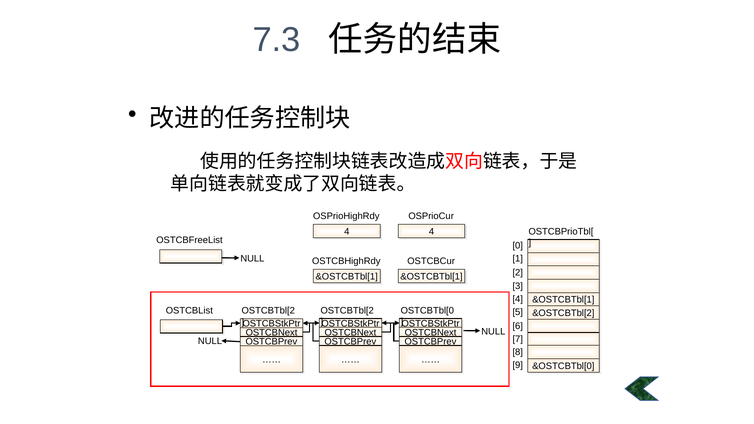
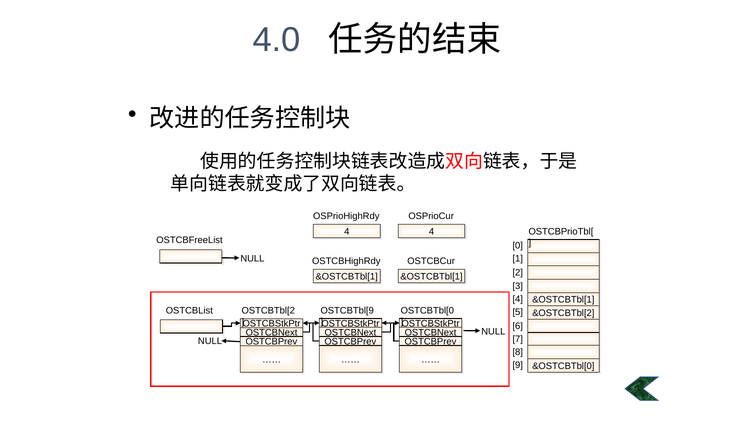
7.3: 7.3 -> 4.0
OSTCBTbl[2 at (347, 311): OSTCBTbl[2 -> OSTCBTbl[9
